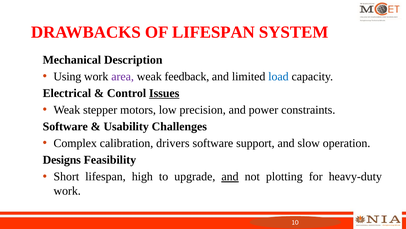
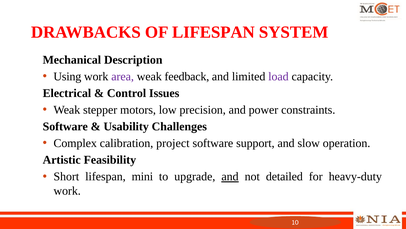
load colour: blue -> purple
Issues underline: present -> none
drivers: drivers -> project
Designs: Designs -> Artistic
high: high -> mini
plotting: plotting -> detailed
